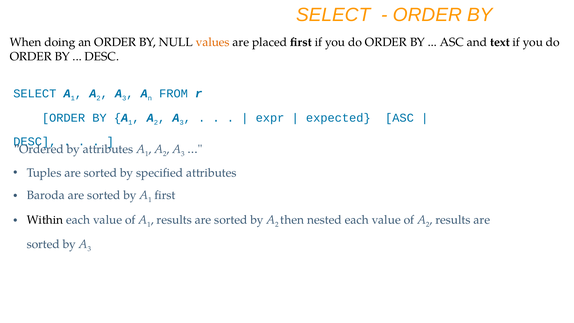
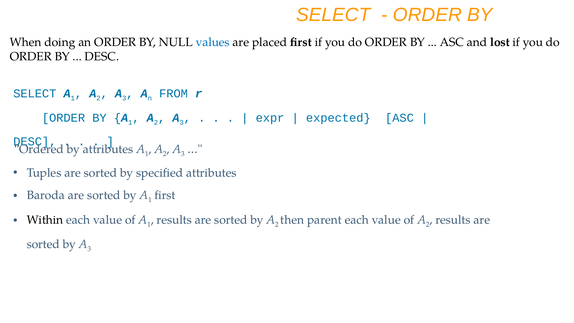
values colour: orange -> blue
text: text -> lost
nested: nested -> parent
